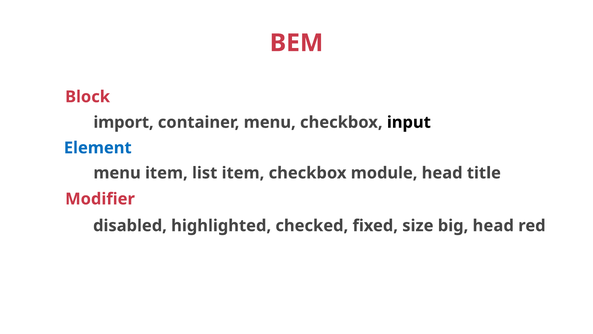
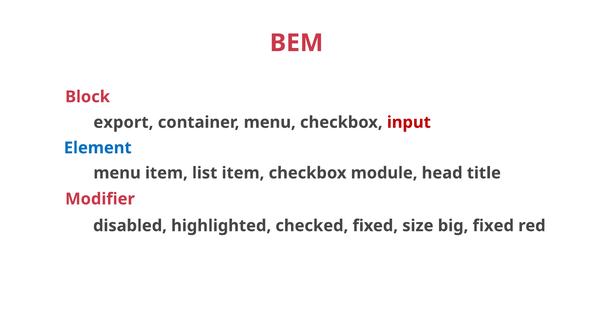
import: import -> export
input colour: black -> red
big head: head -> fixed
